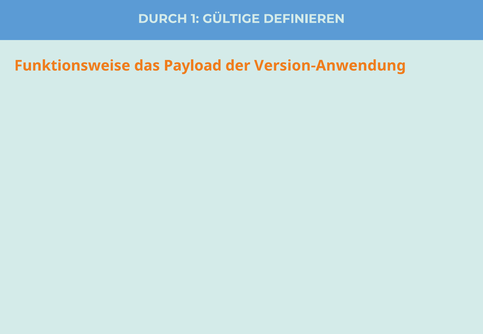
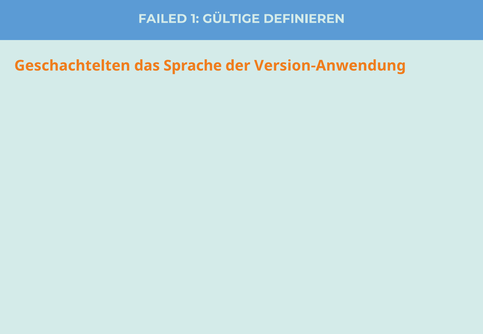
DURCH: DURCH -> FAILED
Funktionsweise: Funktionsweise -> Geschachtelten
Payload: Payload -> Sprache
